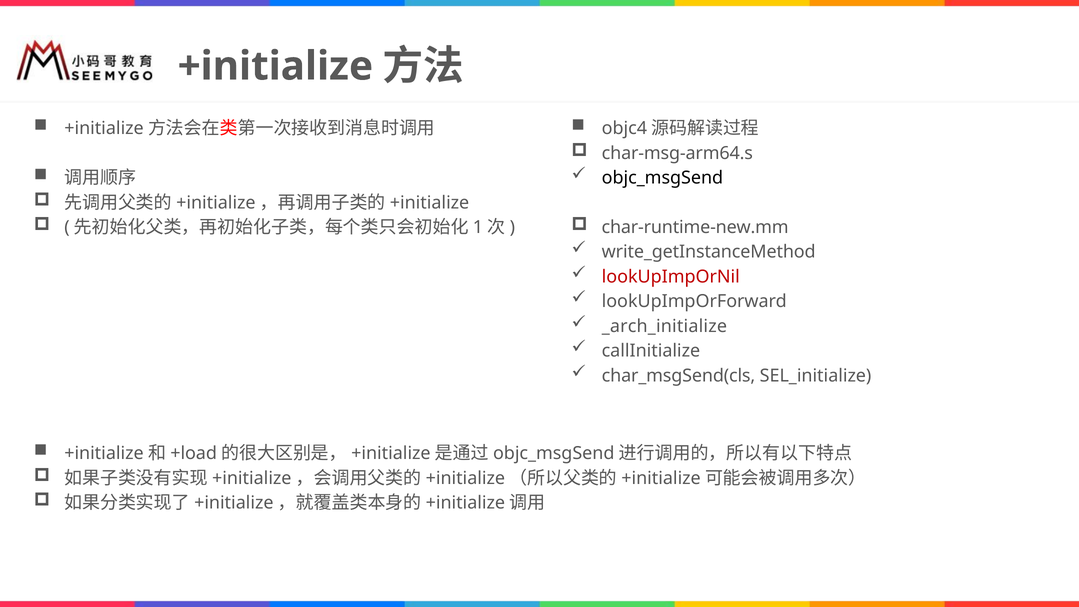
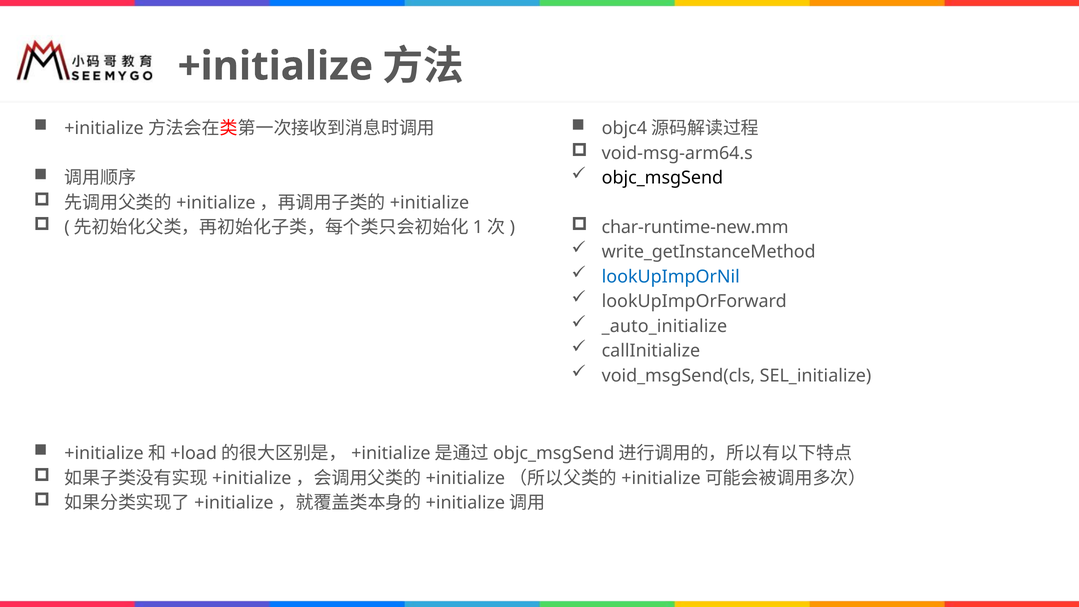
char-msg-arm64.s: char-msg-arm64.s -> void-msg-arm64.s
lookUpImpOrNil colour: red -> blue
_arch_initialize: _arch_initialize -> _auto_initialize
char_msgSend(cls: char_msgSend(cls -> void_msgSend(cls
